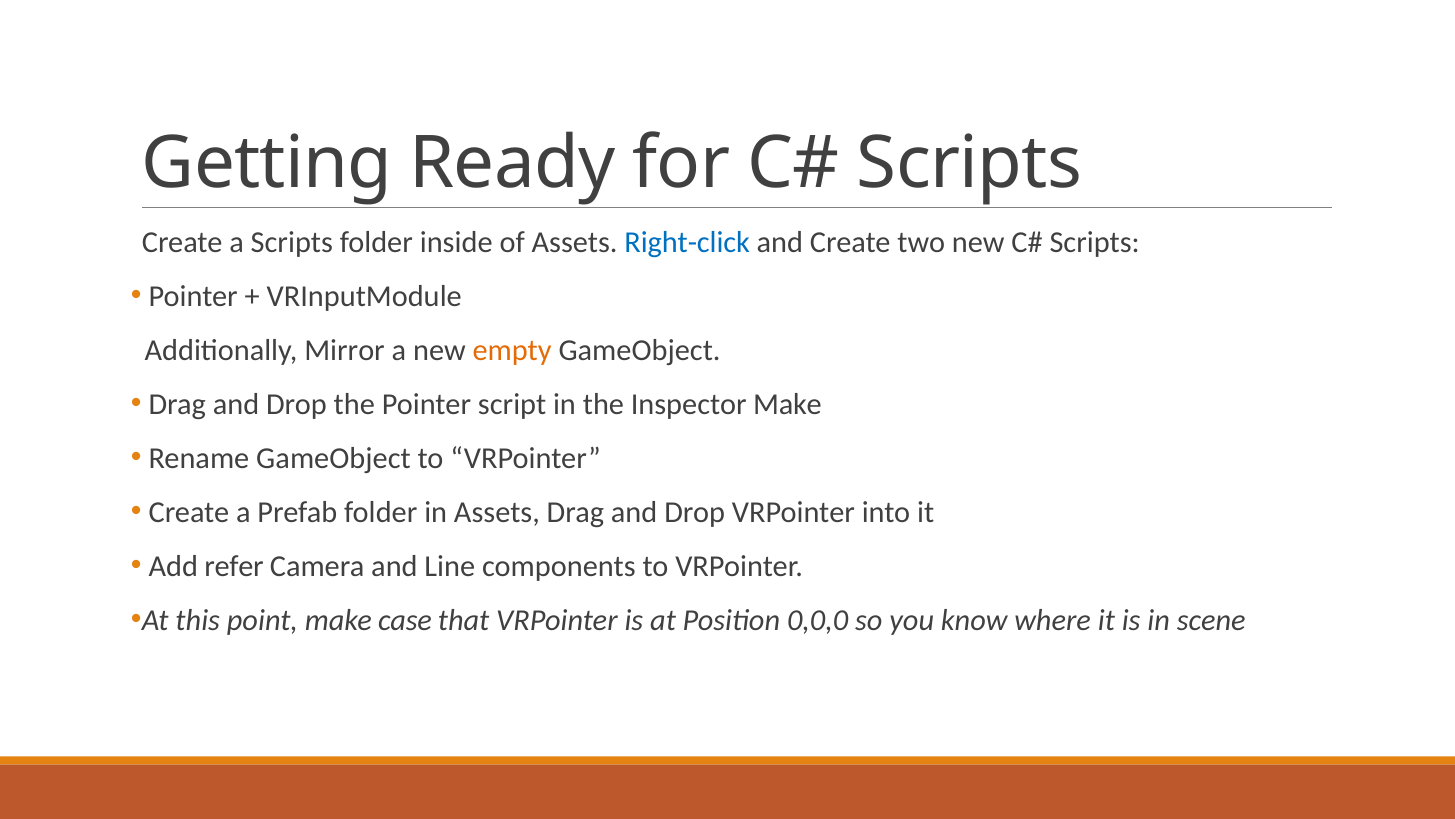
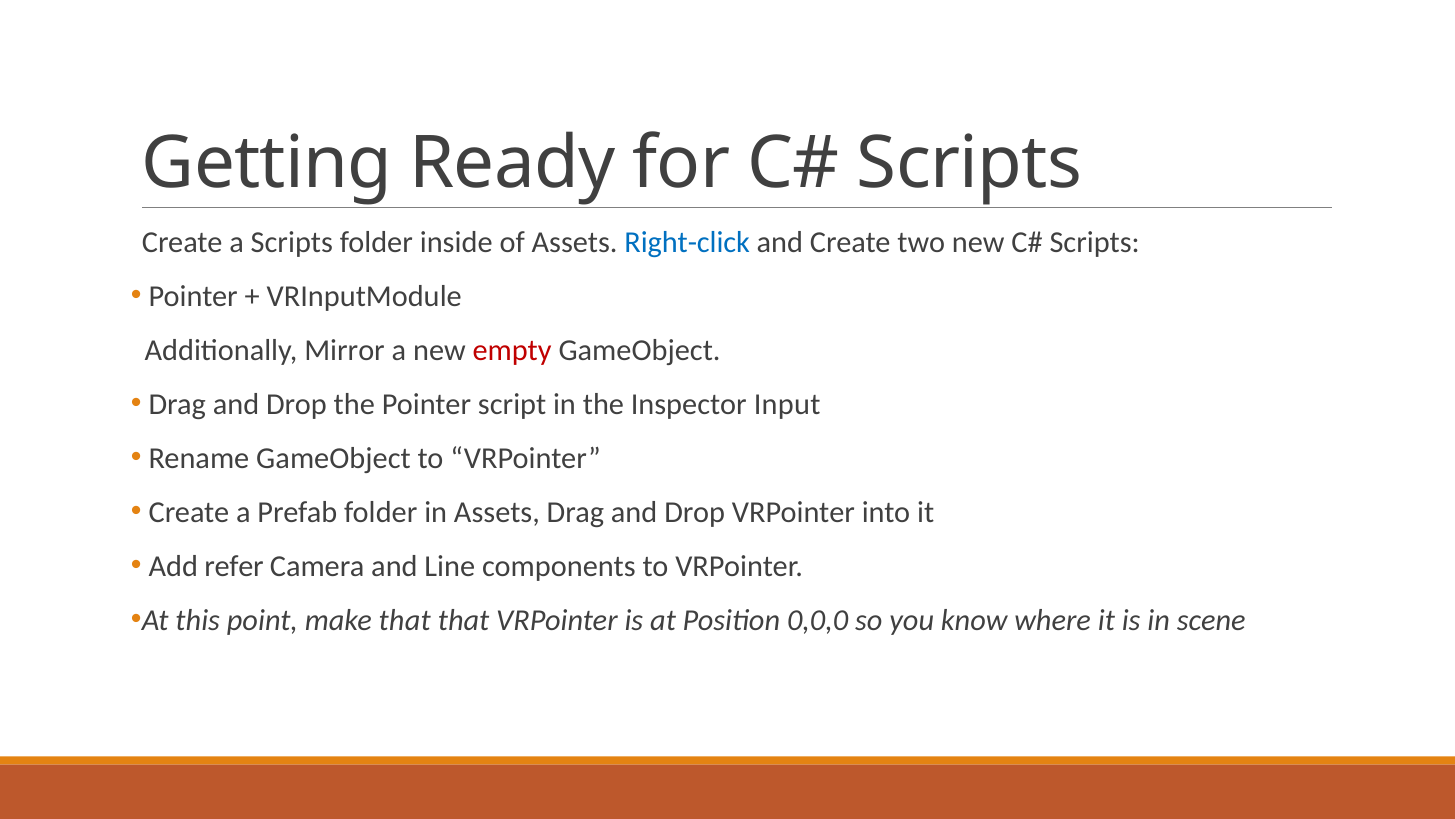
empty colour: orange -> red
Inspector Make: Make -> Input
make case: case -> that
